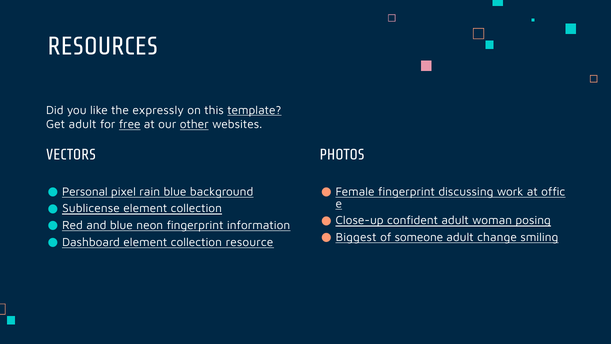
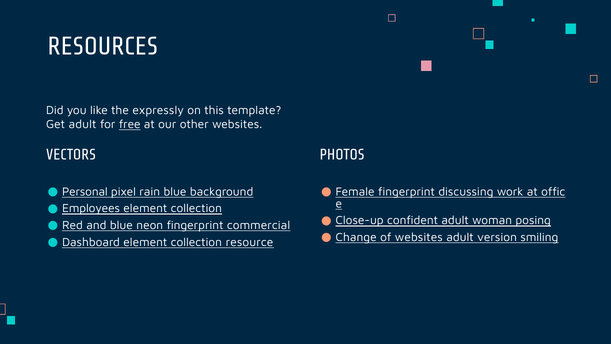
template underline: present -> none
other underline: present -> none
Sublicense: Sublicense -> Employees
information: information -> commercial
Biggest: Biggest -> Change
of someone: someone -> websites
change: change -> version
